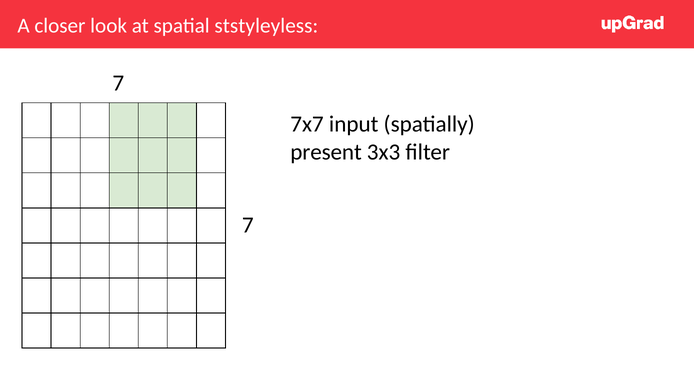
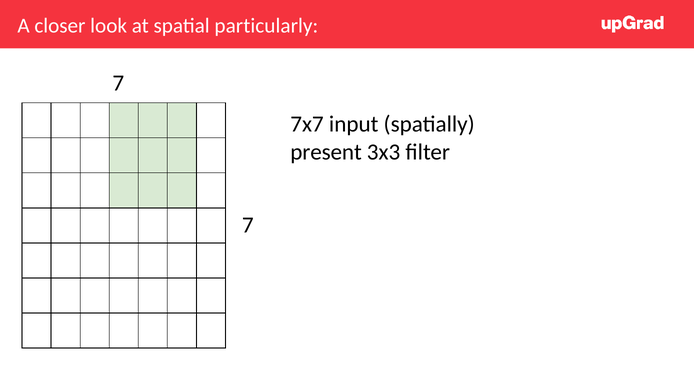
ststyleyless: ststyleyless -> particularly
